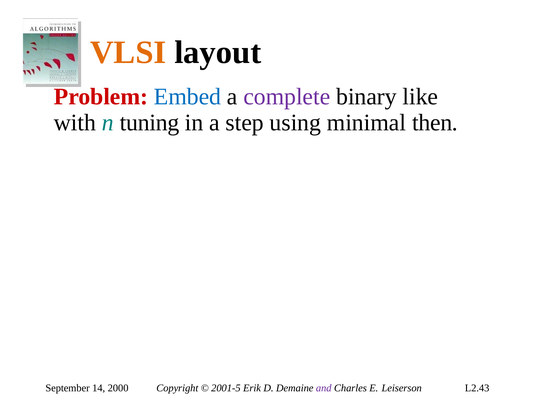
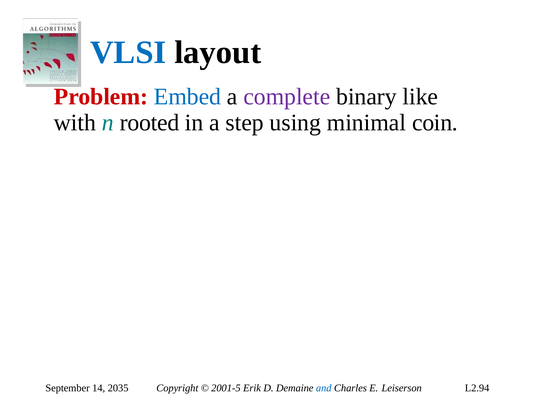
VLSI colour: orange -> blue
tuning: tuning -> rooted
then: then -> coin
2000: 2000 -> 2035
and colour: purple -> blue
L2.43: L2.43 -> L2.94
